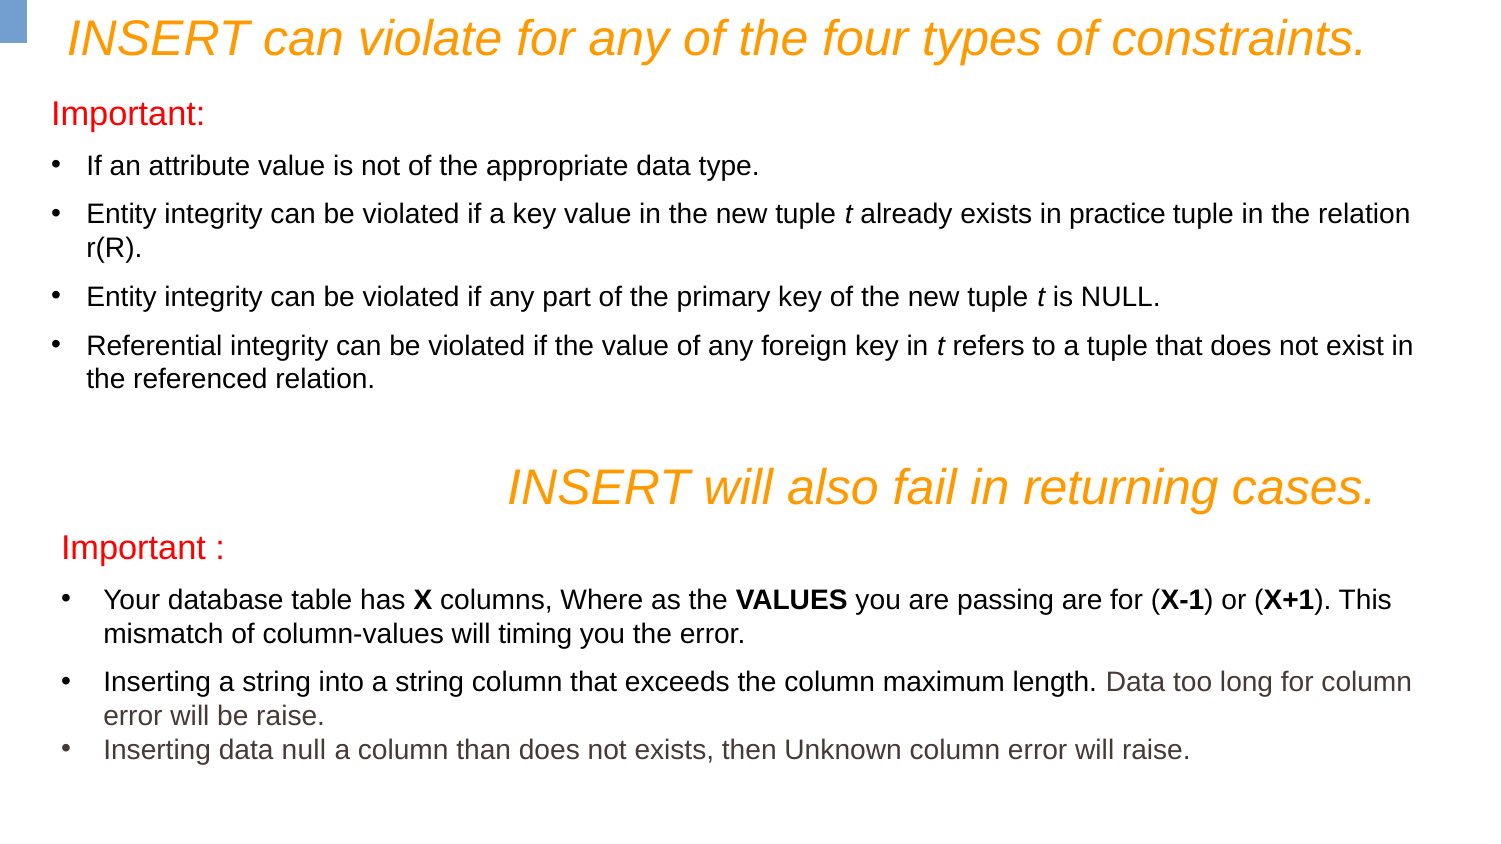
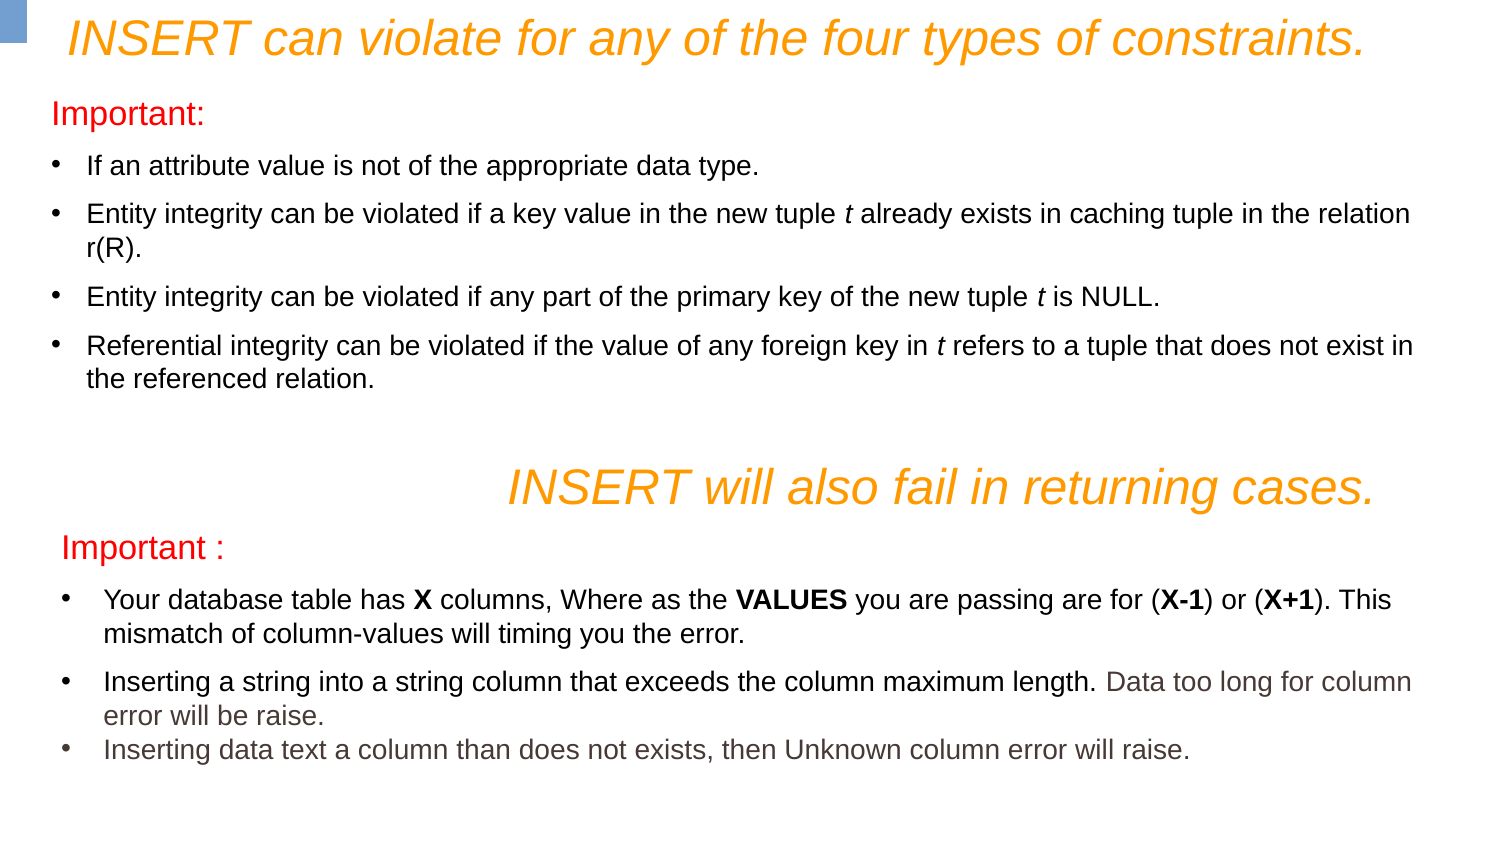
practice: practice -> caching
data null: null -> text
